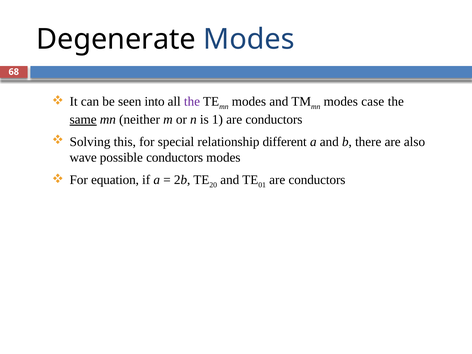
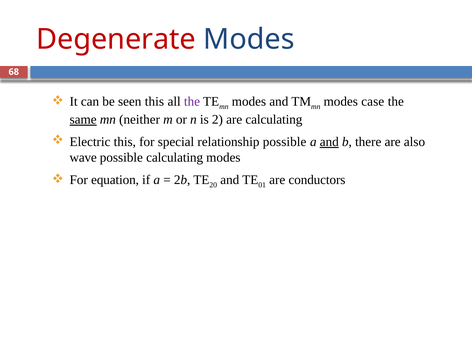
Degenerate colour: black -> red
seen into: into -> this
1: 1 -> 2
conductors at (274, 120): conductors -> calculating
Solving: Solving -> Electric
relationship different: different -> possible
and at (329, 142) underline: none -> present
possible conductors: conductors -> calculating
